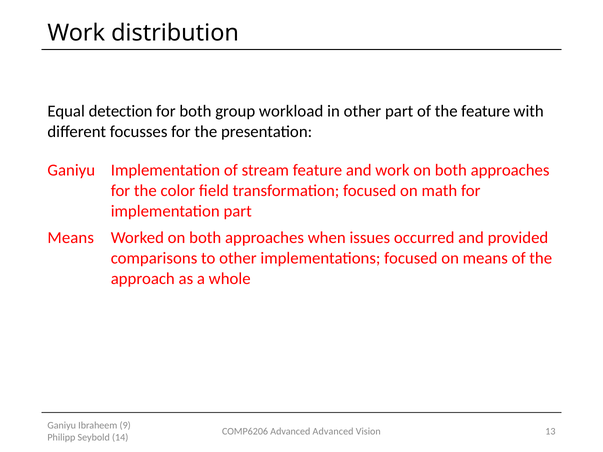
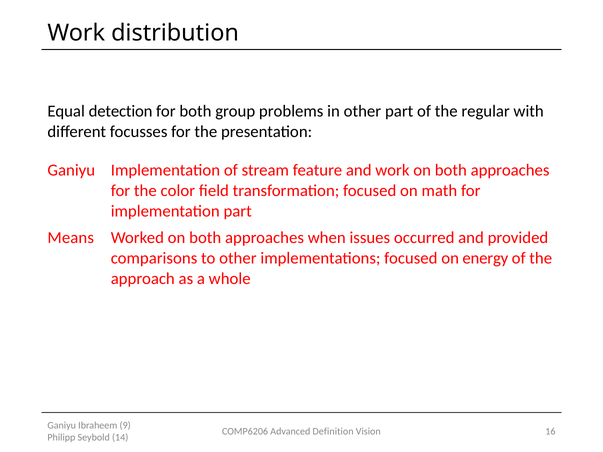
workload: workload -> problems
the feature: feature -> regular
on means: means -> energy
Advanced Advanced: Advanced -> Definition
13: 13 -> 16
